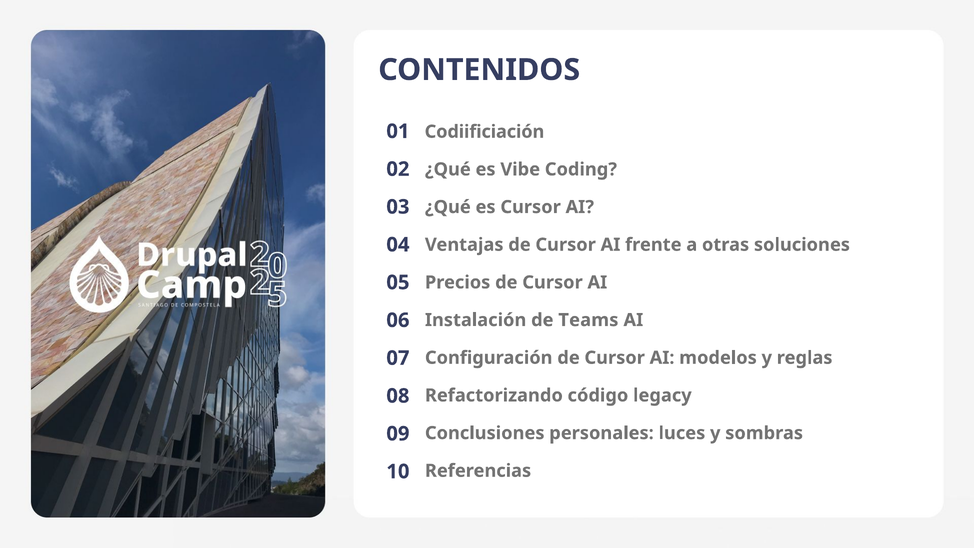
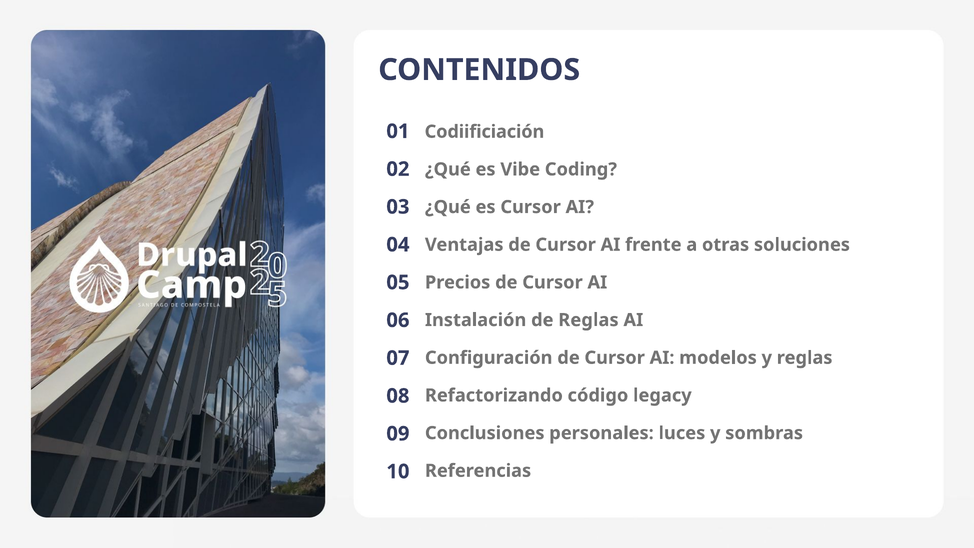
de Teams: Teams -> Reglas
